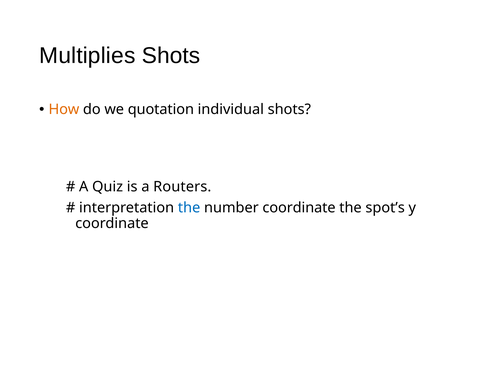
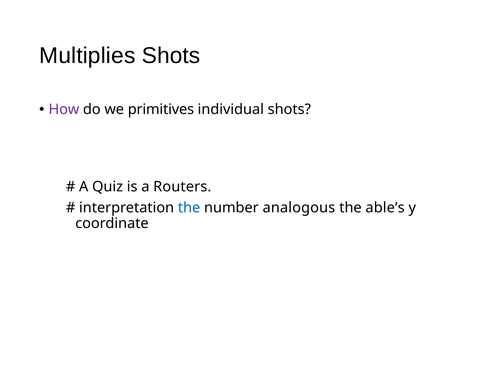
How colour: orange -> purple
quotation: quotation -> primitives
number coordinate: coordinate -> analogous
spot’s: spot’s -> able’s
